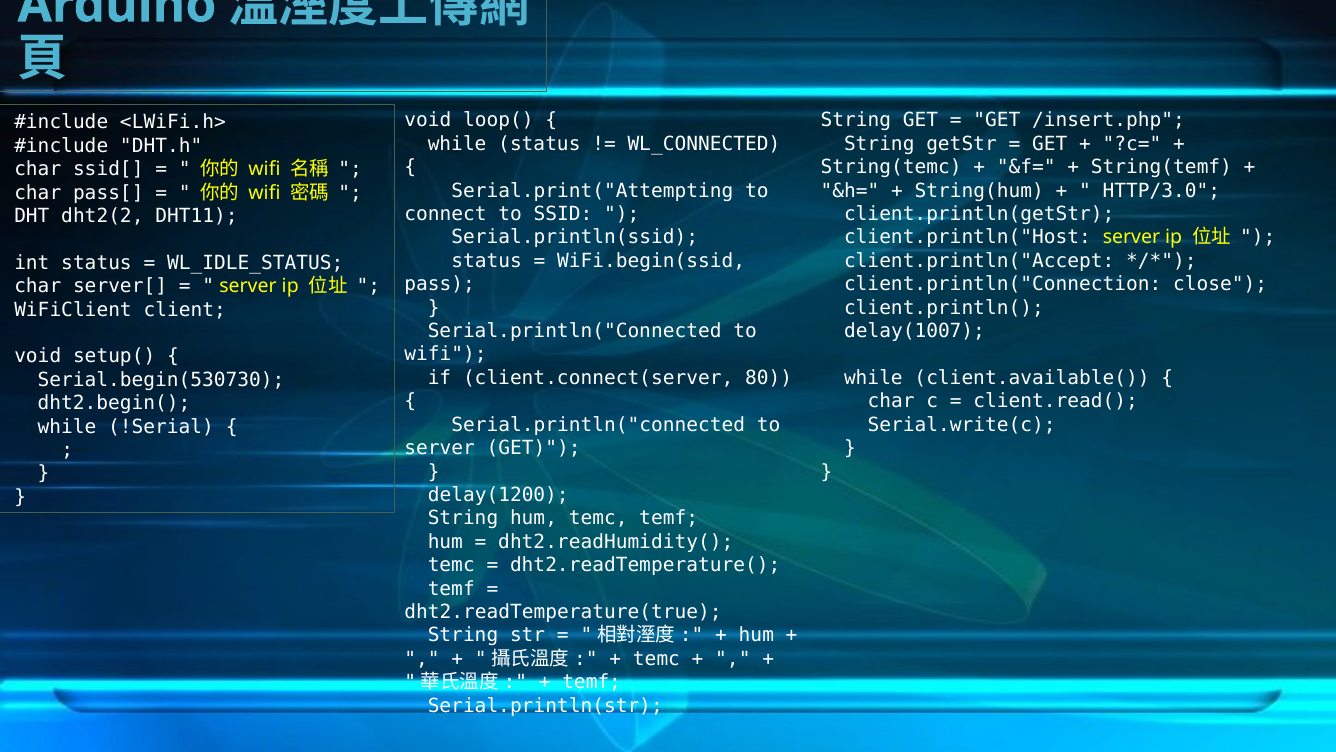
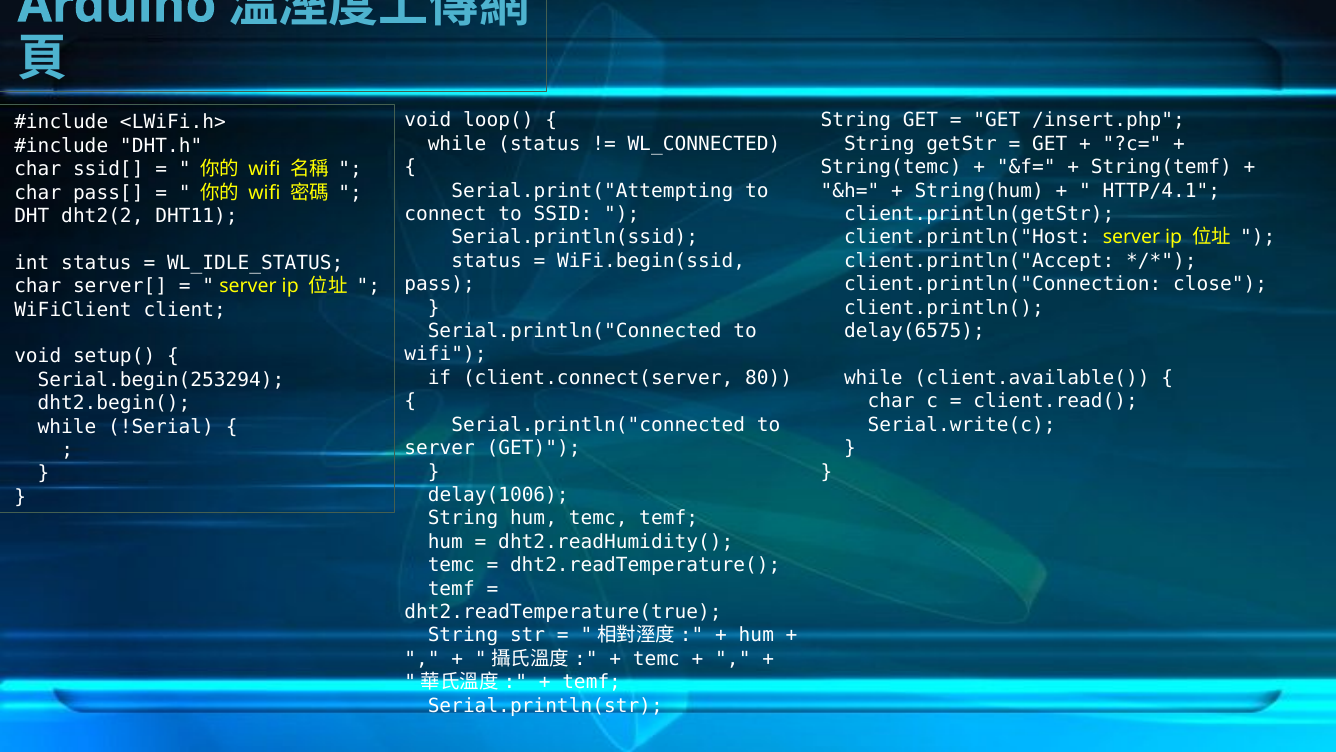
HTTP/3.0: HTTP/3.0 -> HTTP/4.1
delay(1007: delay(1007 -> delay(6575
Serial.begin(530730: Serial.begin(530730 -> Serial.begin(253294
delay(1200: delay(1200 -> delay(1006
